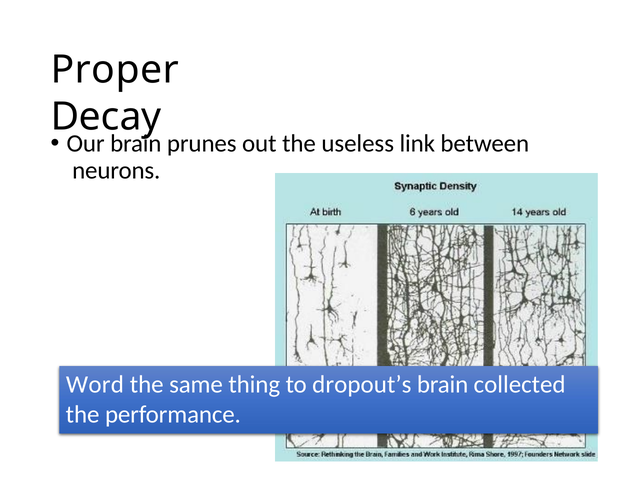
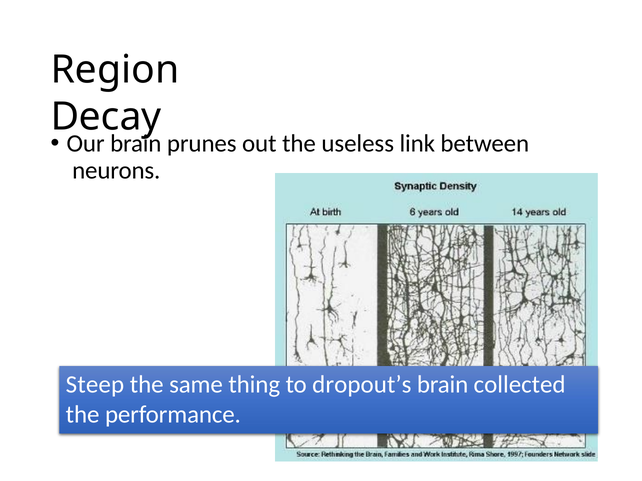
Proper: Proper -> Region
Word: Word -> Steep
